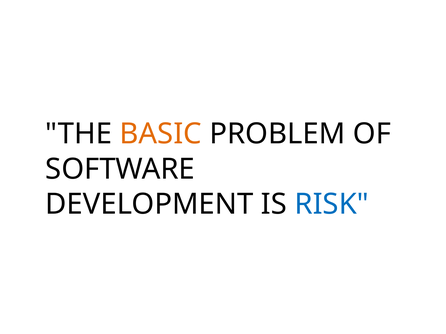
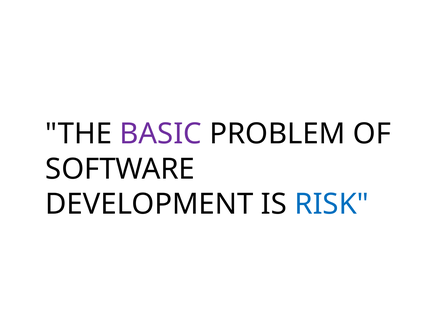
BASIC colour: orange -> purple
